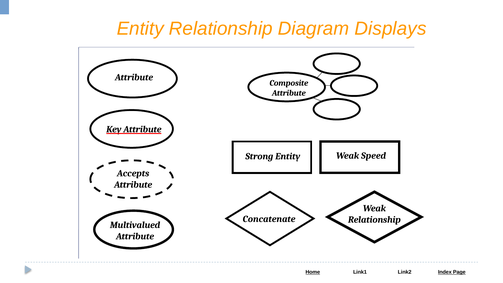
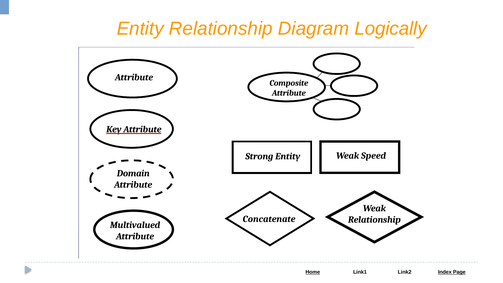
Displays: Displays -> Logically
Accepts: Accepts -> Domain
